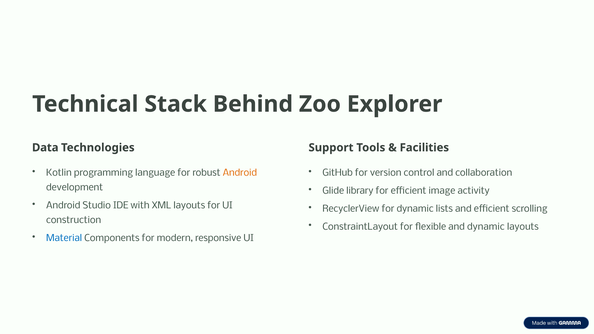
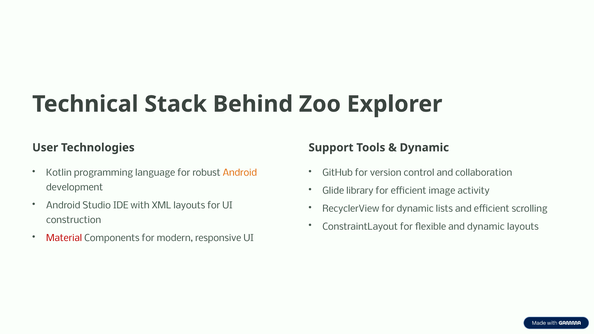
Data: Data -> User
Facilities at (424, 148): Facilities -> Dynamic
Material colour: blue -> red
